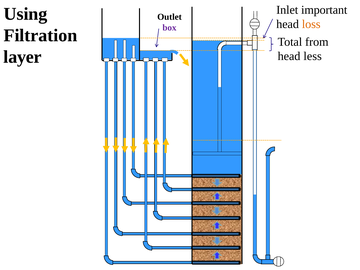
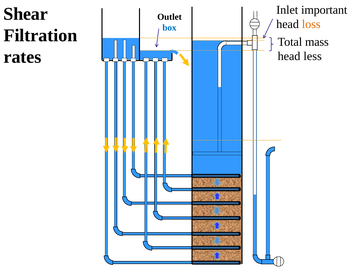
Using: Using -> Shear
box colour: purple -> blue
from: from -> mass
layer: layer -> rates
